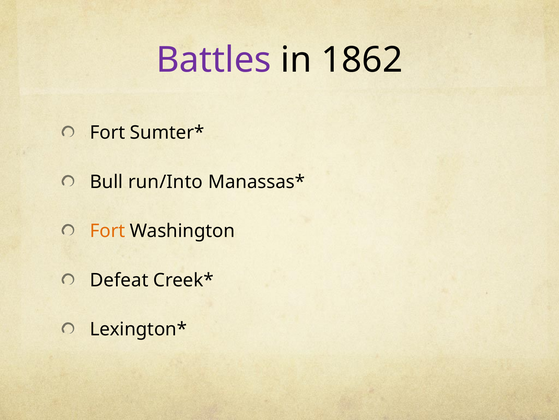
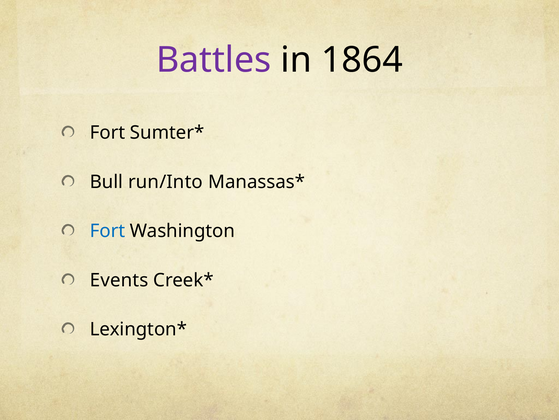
1862: 1862 -> 1864
Fort at (108, 231) colour: orange -> blue
Defeat: Defeat -> Events
